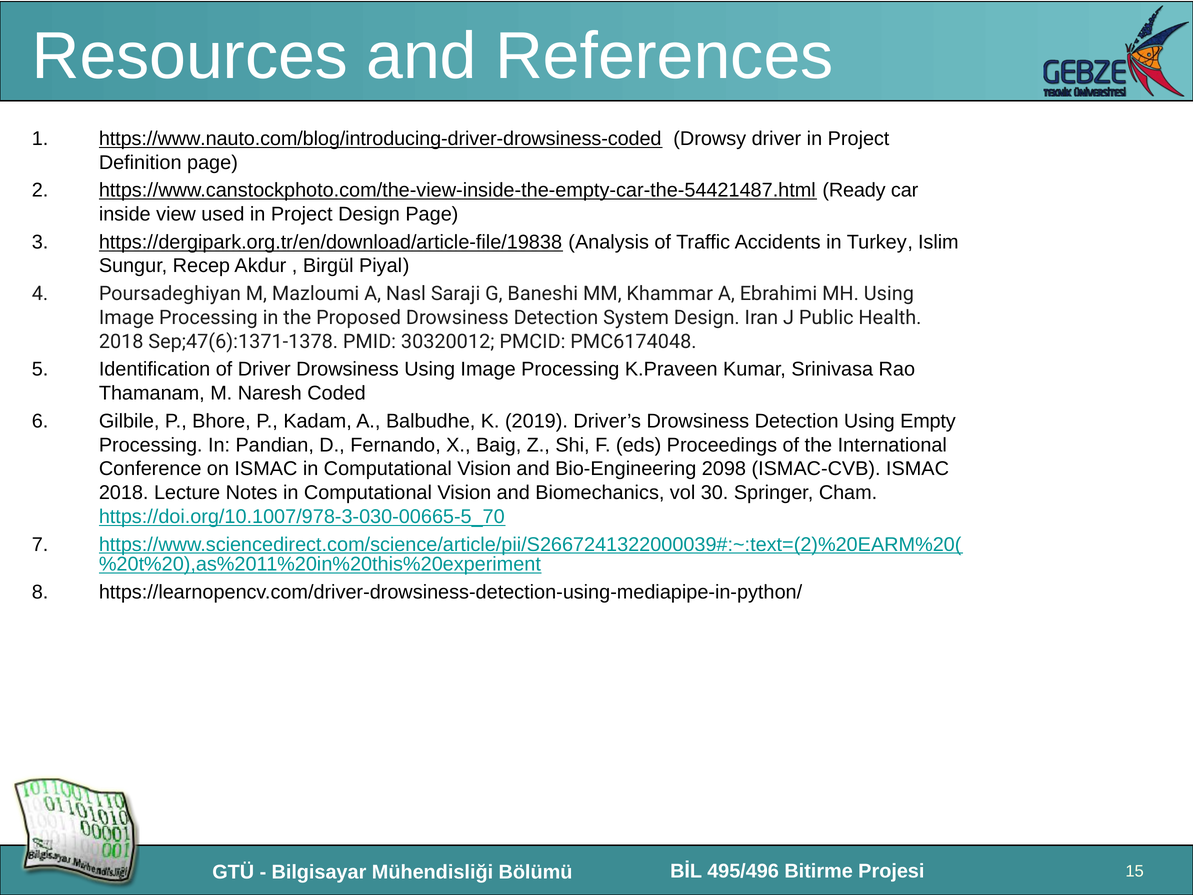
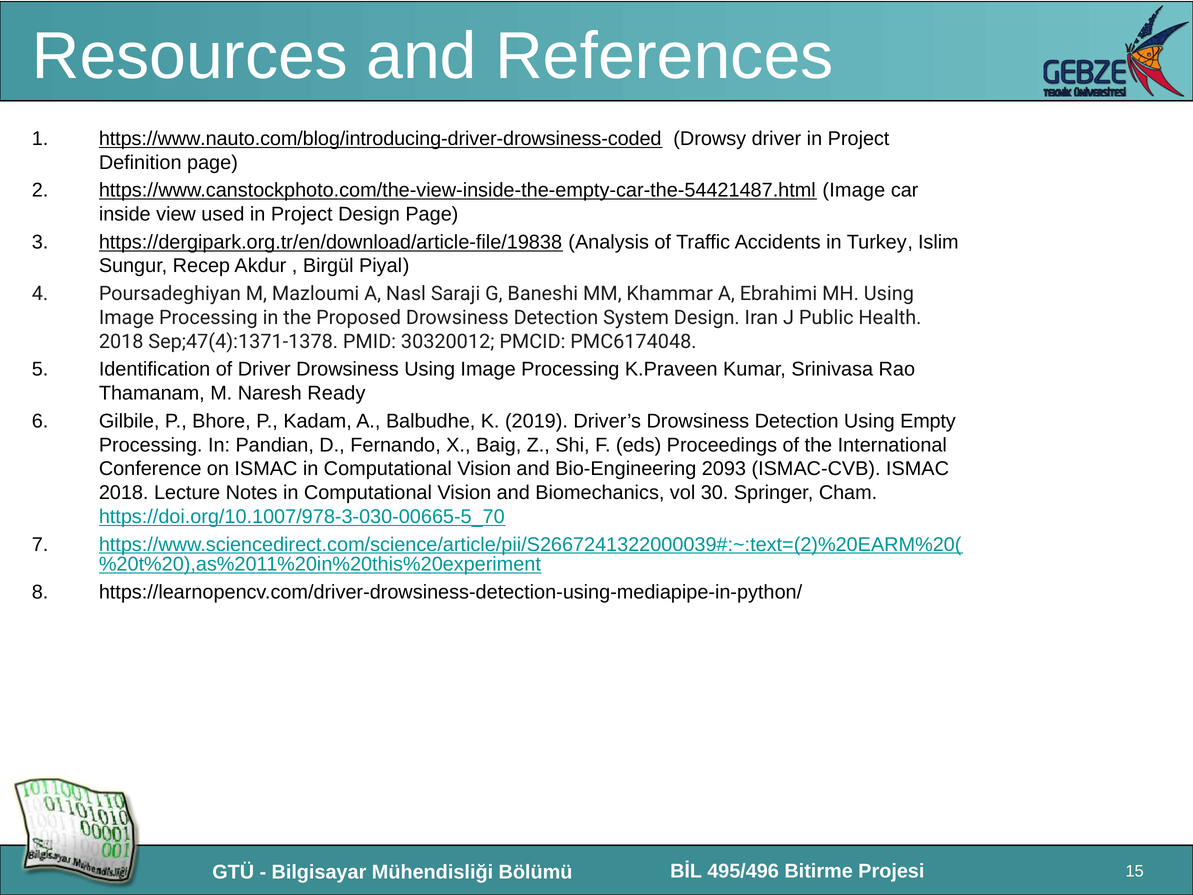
https://www.canstockphoto.com/the-view-inside-the-empty-car-the-54421487.html Ready: Ready -> Image
Sep;47(6):1371-1378: Sep;47(6):1371-1378 -> Sep;47(4):1371-1378
Coded: Coded -> Ready
2098: 2098 -> 2093
